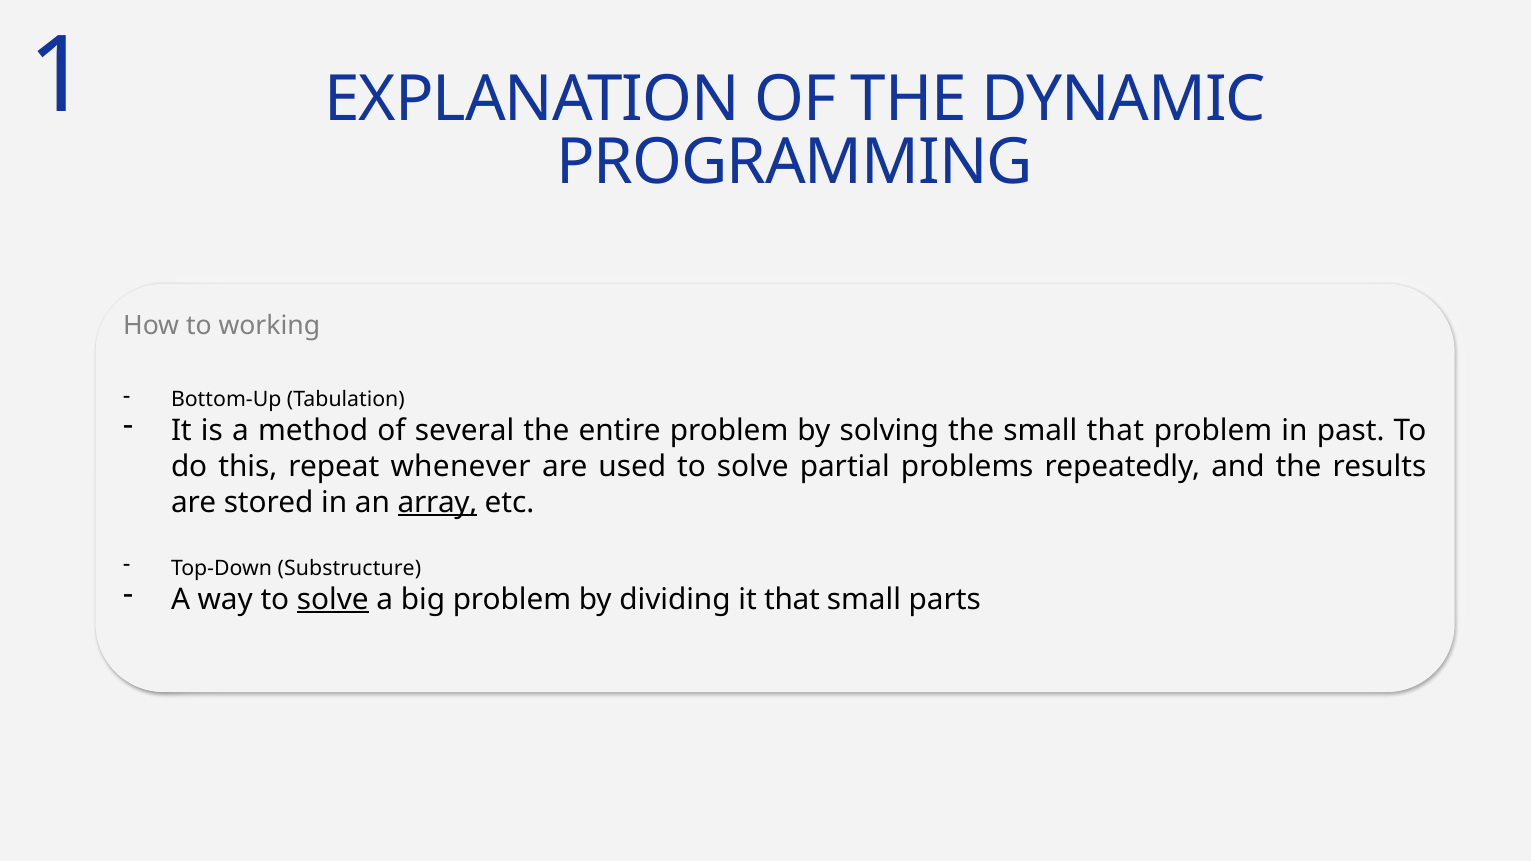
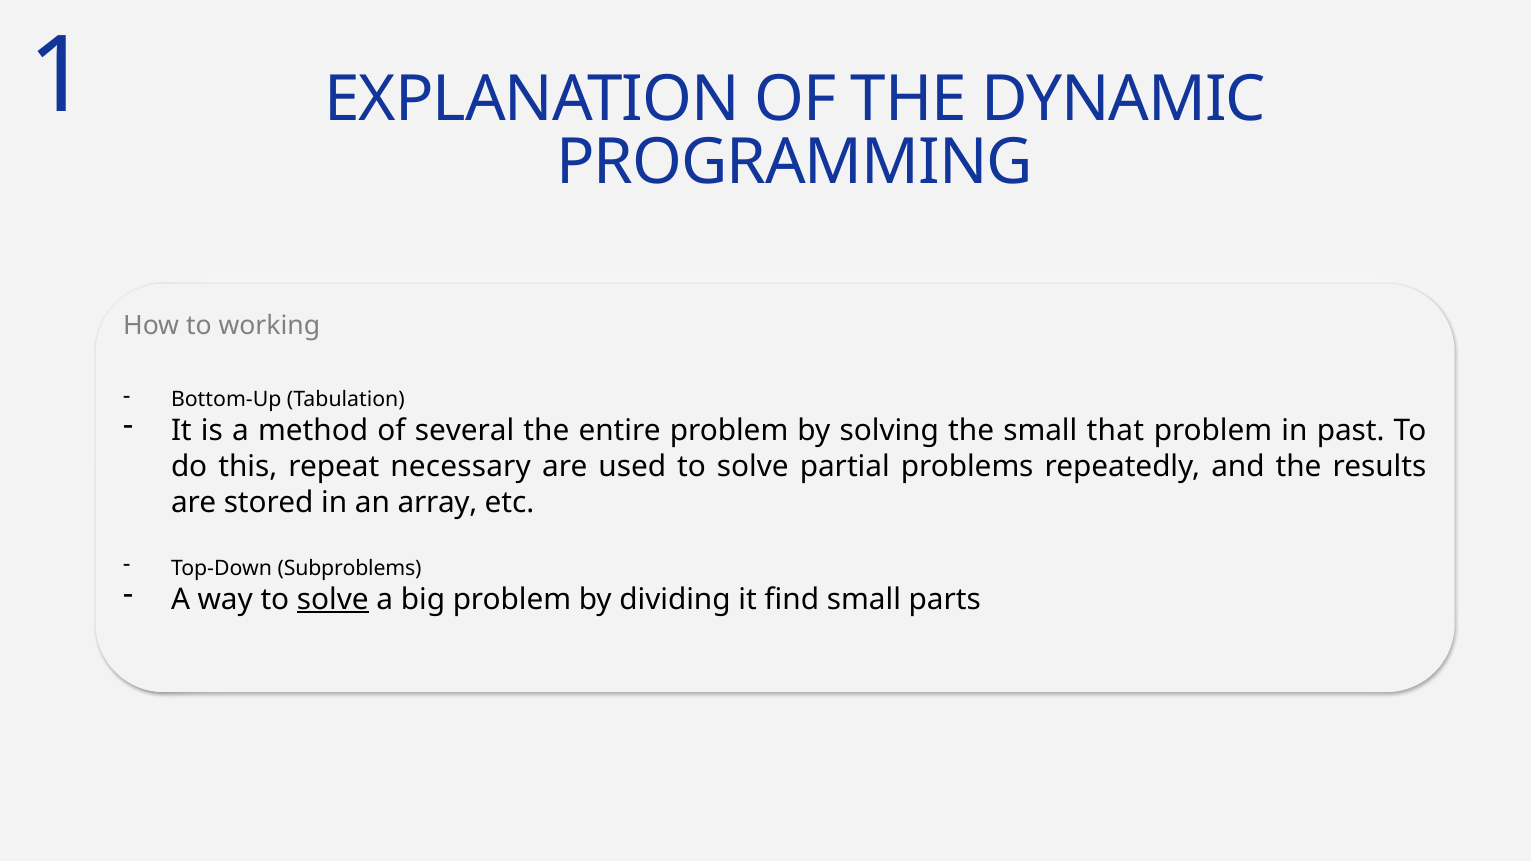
whenever: whenever -> necessary
array underline: present -> none
Substructure: Substructure -> Subproblems
it that: that -> find
